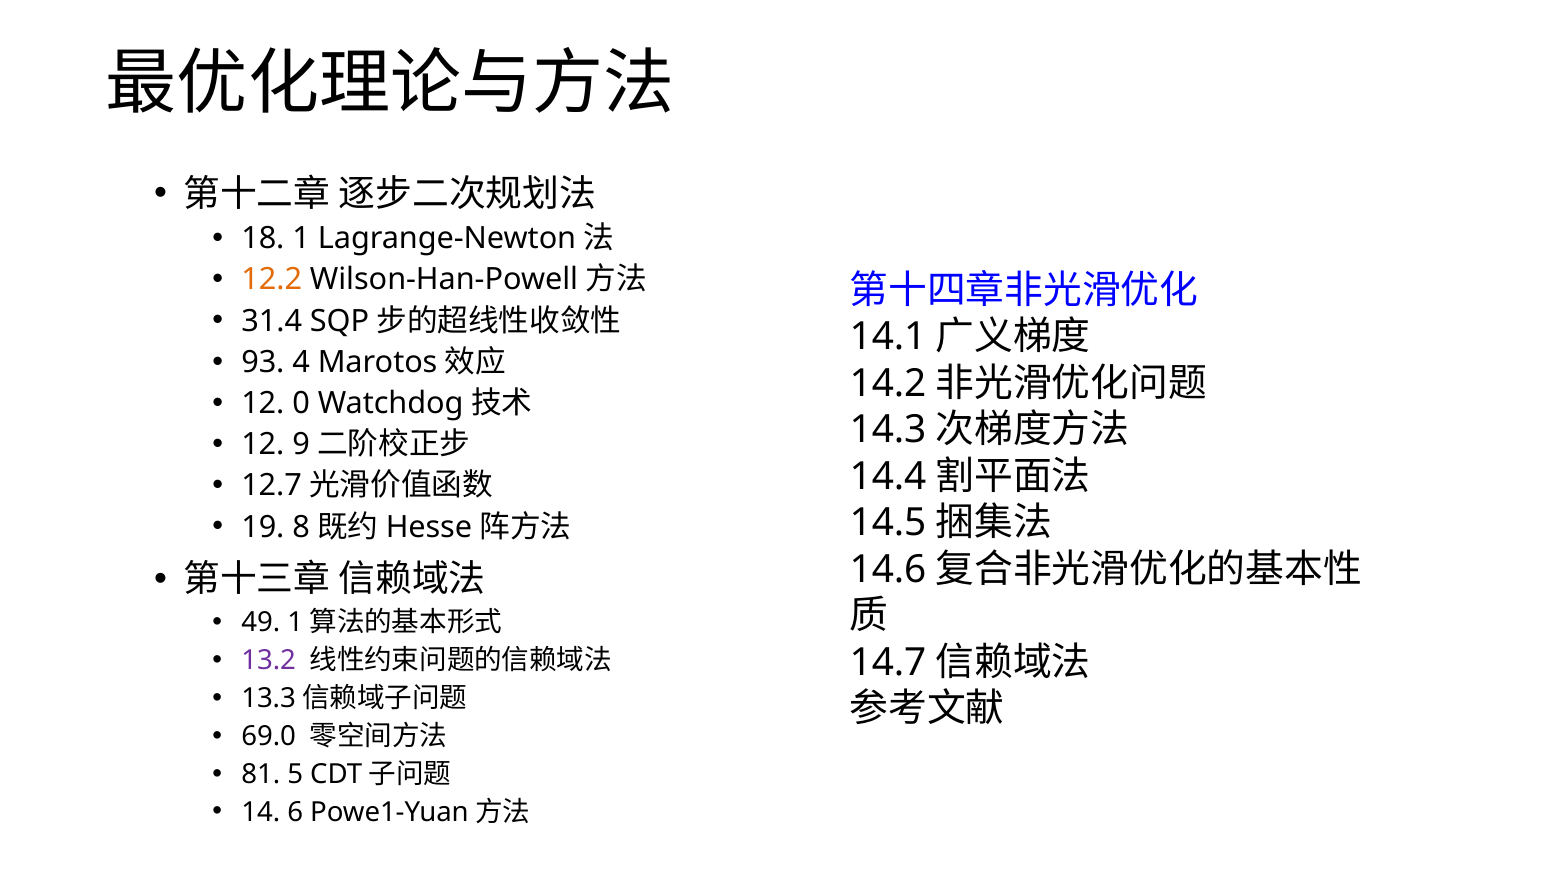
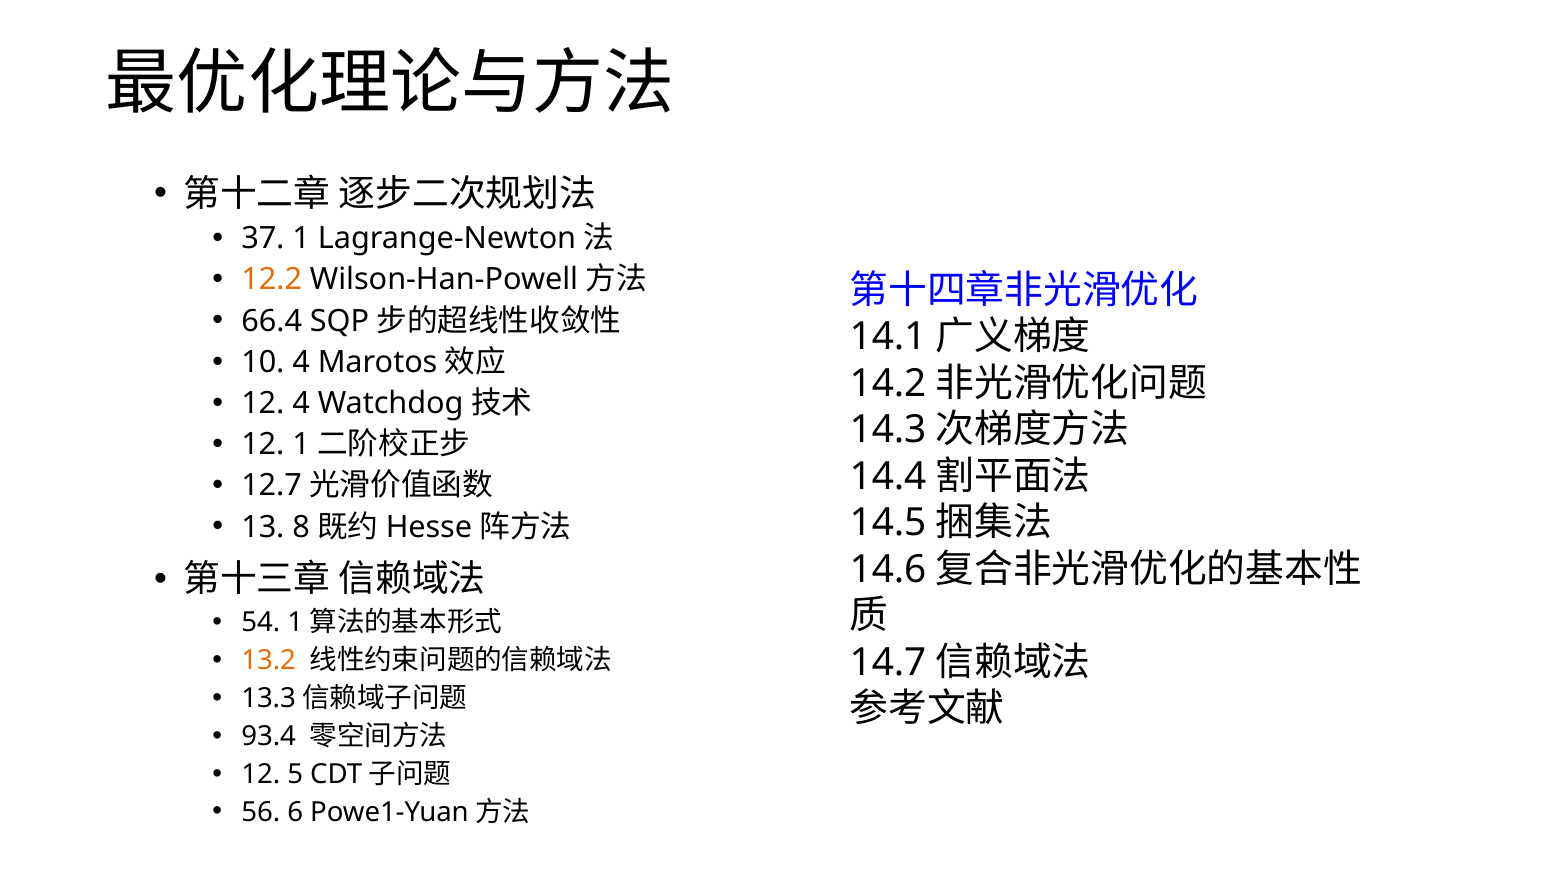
18: 18 -> 37
31.4: 31.4 -> 66.4
93: 93 -> 10
12 0: 0 -> 4
12 9: 9 -> 1
19: 19 -> 13
49: 49 -> 54
13.2 colour: purple -> orange
69.0: 69.0 -> 93.4
81 at (261, 774): 81 -> 12
14: 14 -> 56
